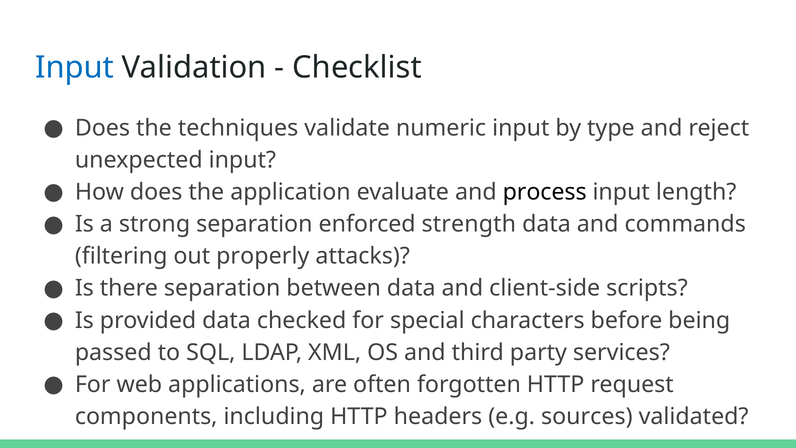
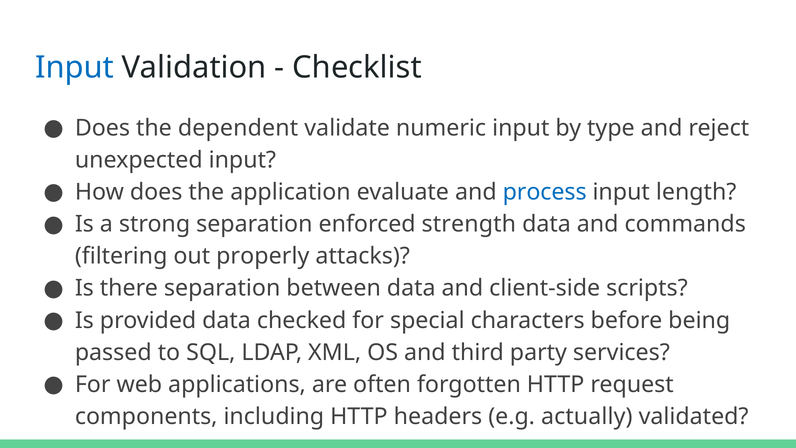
techniques: techniques -> dependent
process colour: black -> blue
sources: sources -> actually
